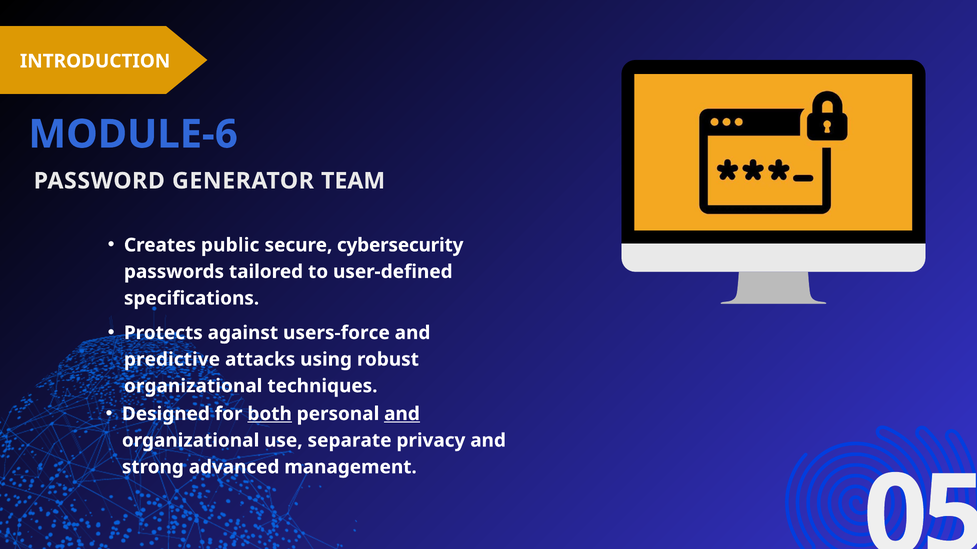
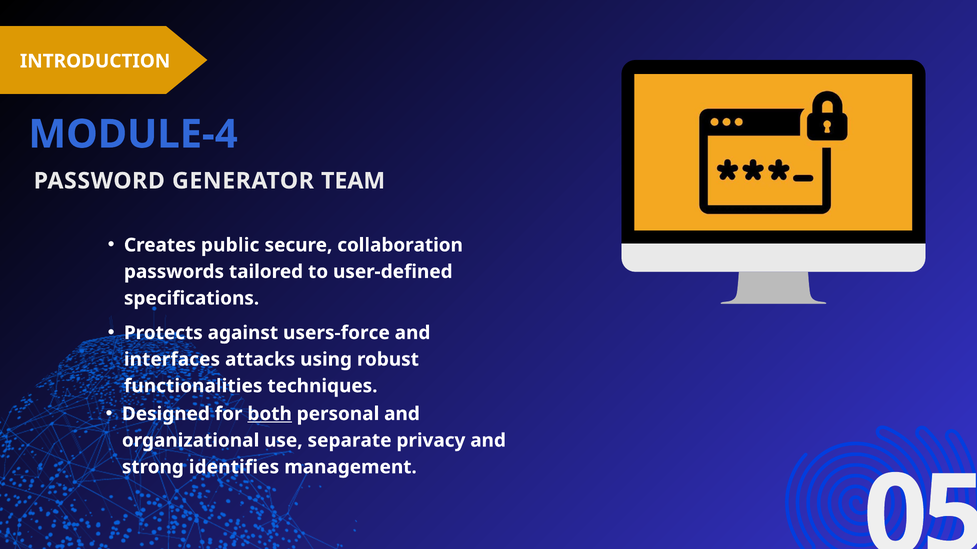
MODULE-6: MODULE-6 -> MODULE-4
cybersecurity: cybersecurity -> collaboration
predictive: predictive -> interfaces
organizational at (193, 386): organizational -> functionalities
and at (402, 414) underline: present -> none
advanced: advanced -> identifies
